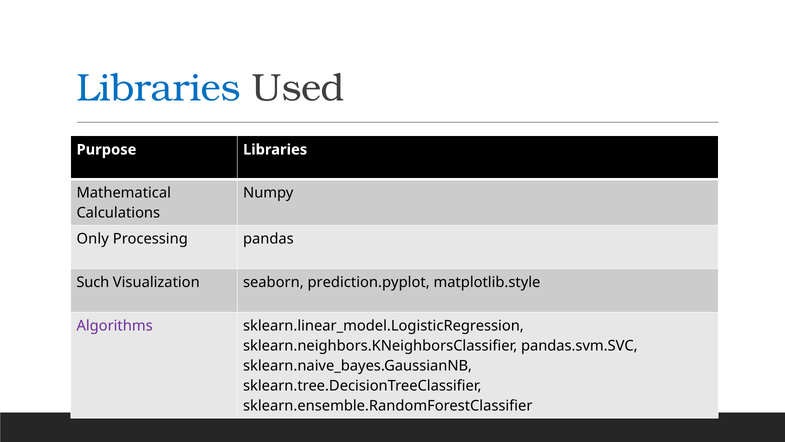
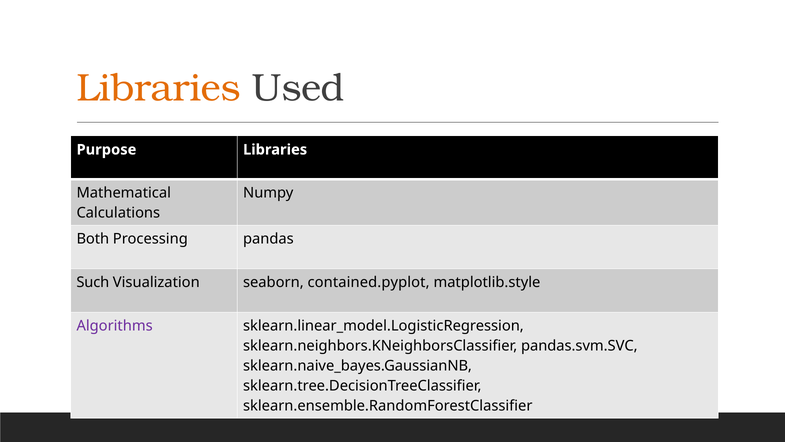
Libraries at (159, 88) colour: blue -> orange
Only: Only -> Both
prediction.pyplot: prediction.pyplot -> contained.pyplot
